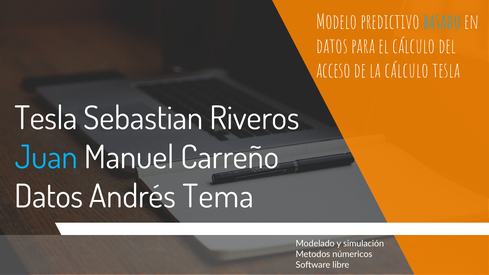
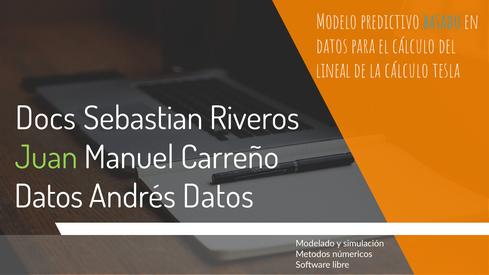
acceso: acceso -> lineal
Tesla at (46, 119): Tesla -> Docs
Juan colour: light blue -> light green
Andrés Tema: Tema -> Datos
